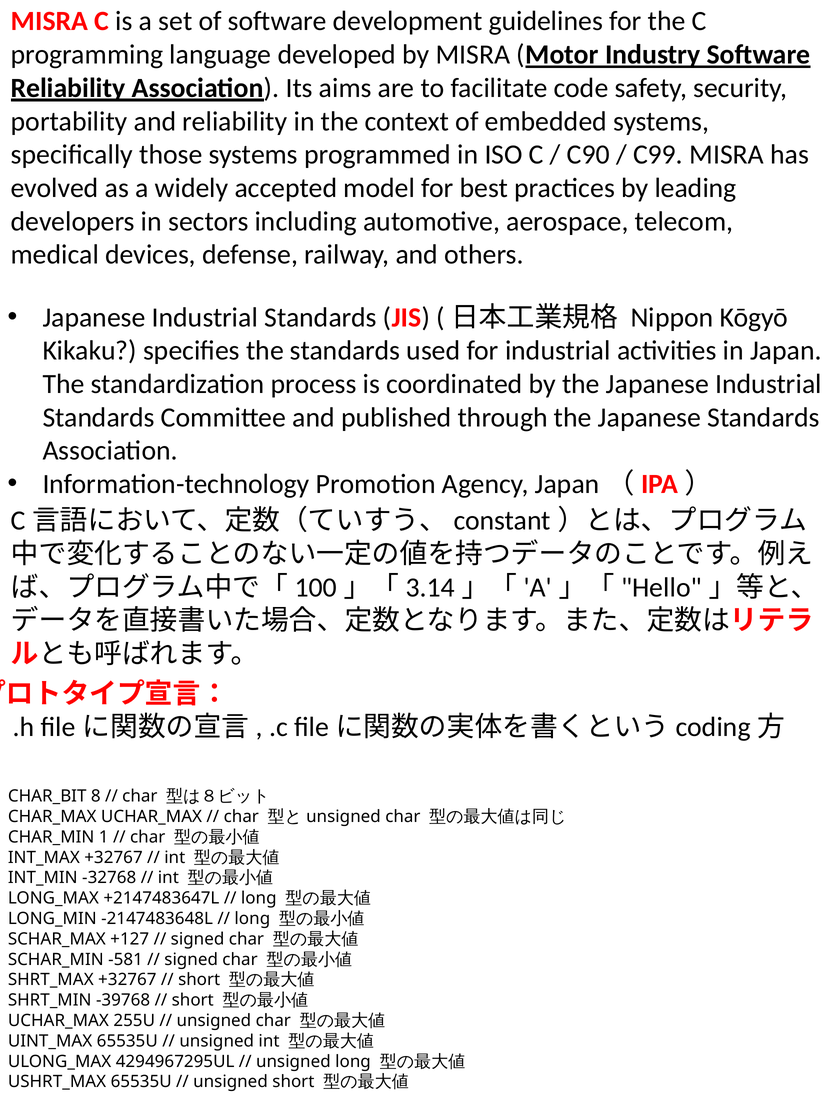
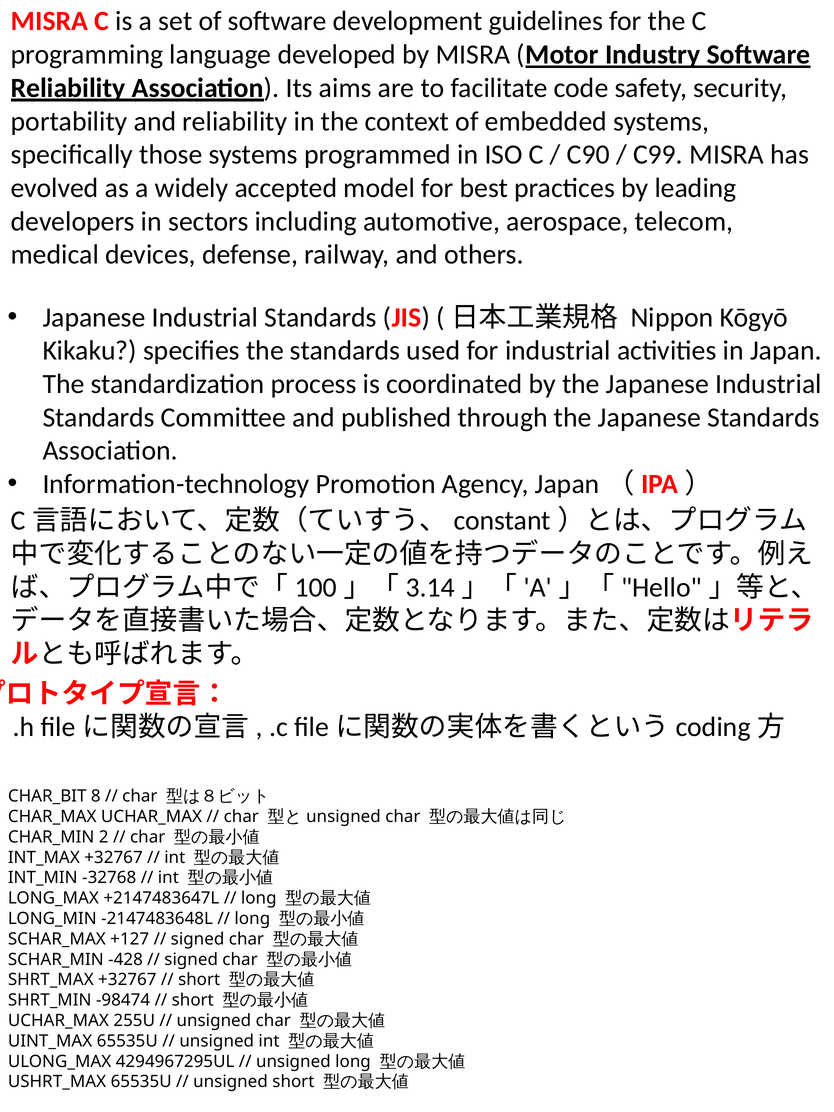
1: 1 -> 2
-581: -581 -> -428
-39768: -39768 -> -98474
